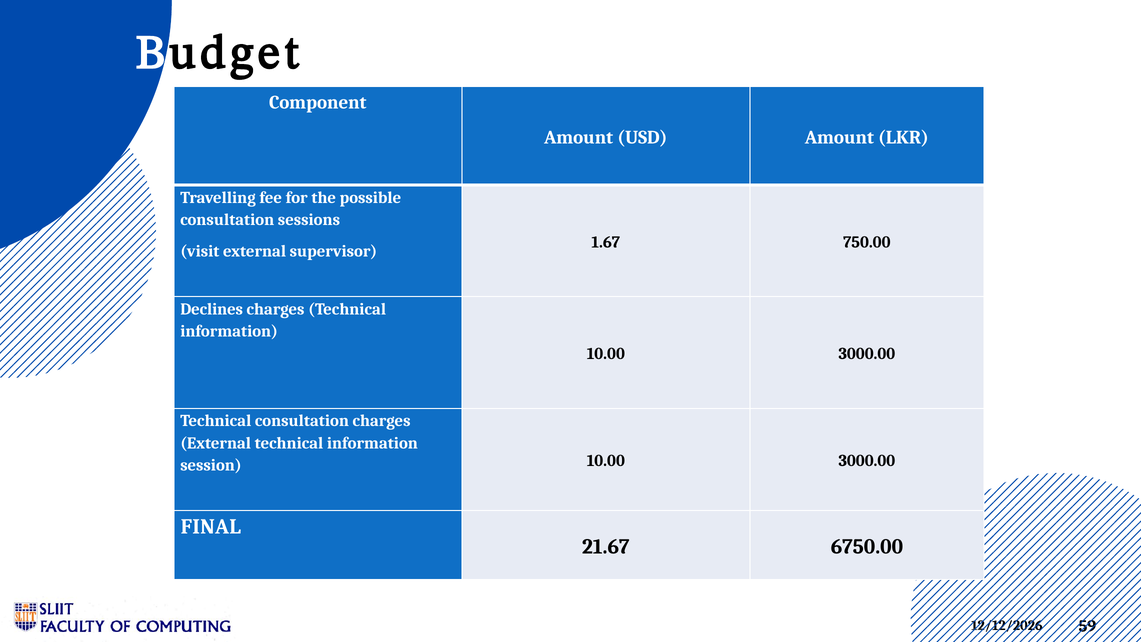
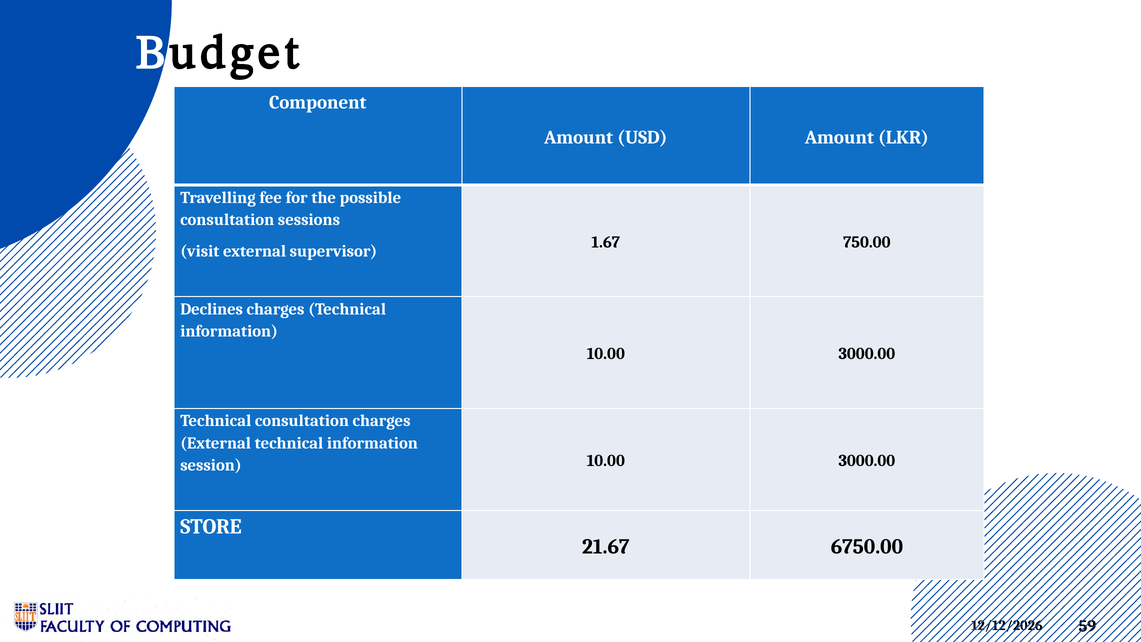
FINAL: FINAL -> STORE
